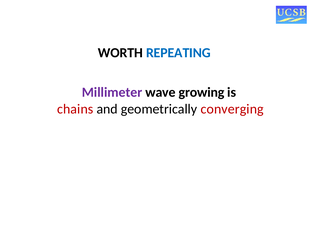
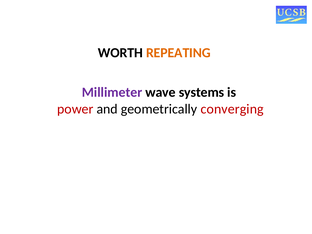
REPEATING colour: blue -> orange
growing: growing -> systems
chains: chains -> power
